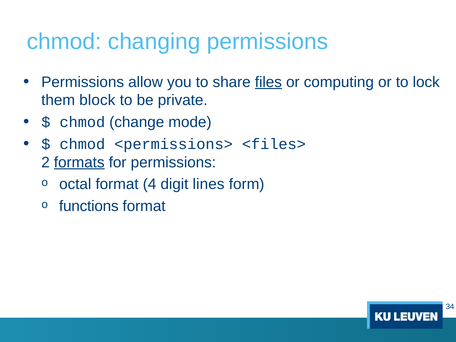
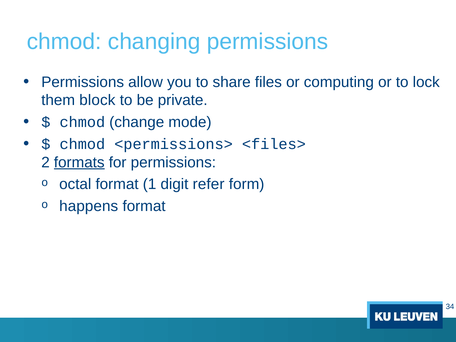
files underline: present -> none
4: 4 -> 1
lines: lines -> refer
functions: functions -> happens
